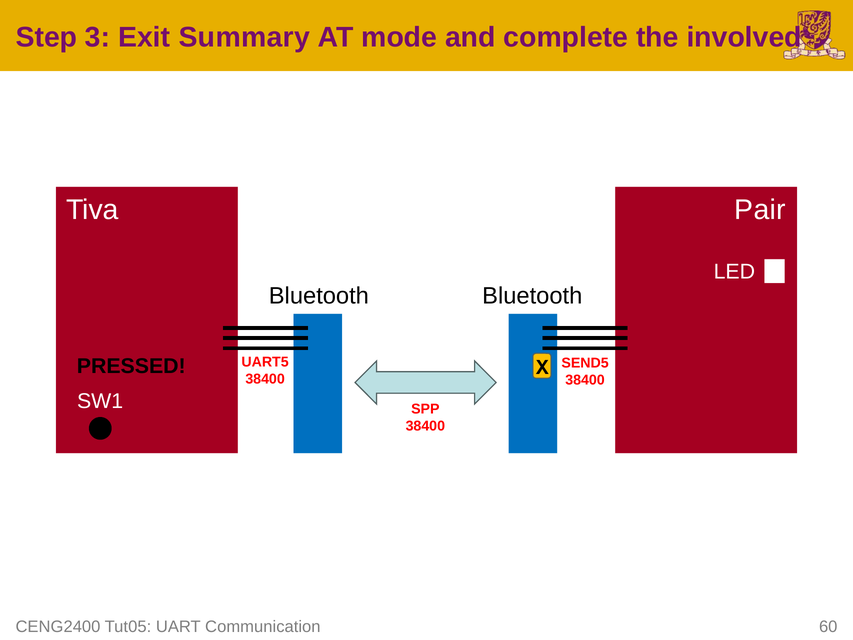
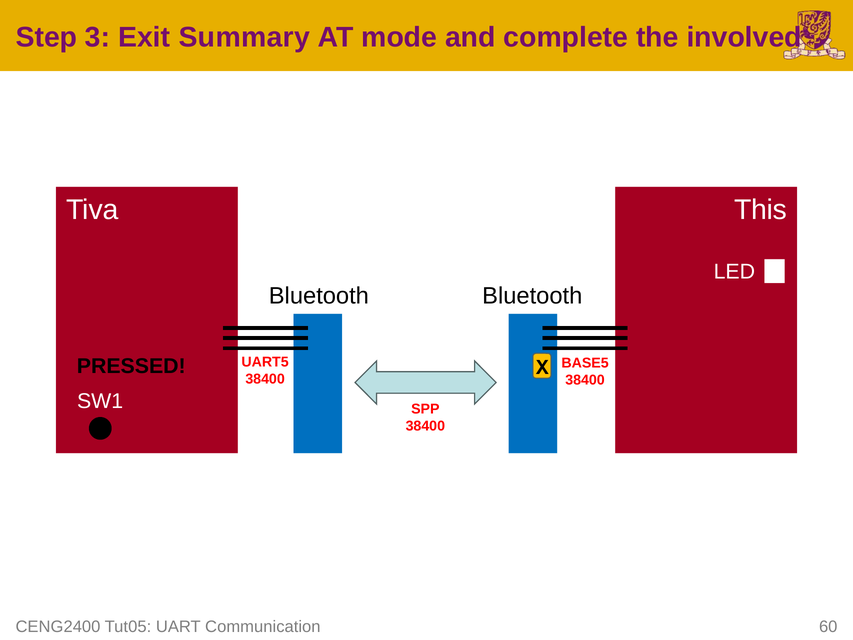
Pair: Pair -> This
SEND5: SEND5 -> BASE5
